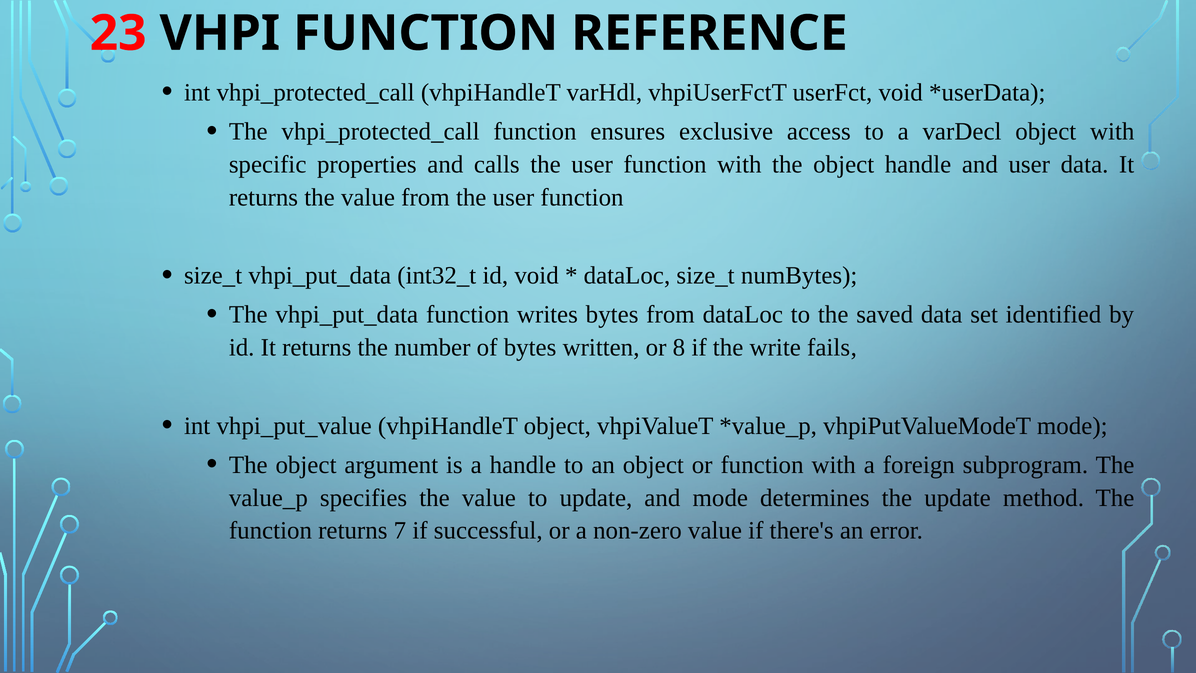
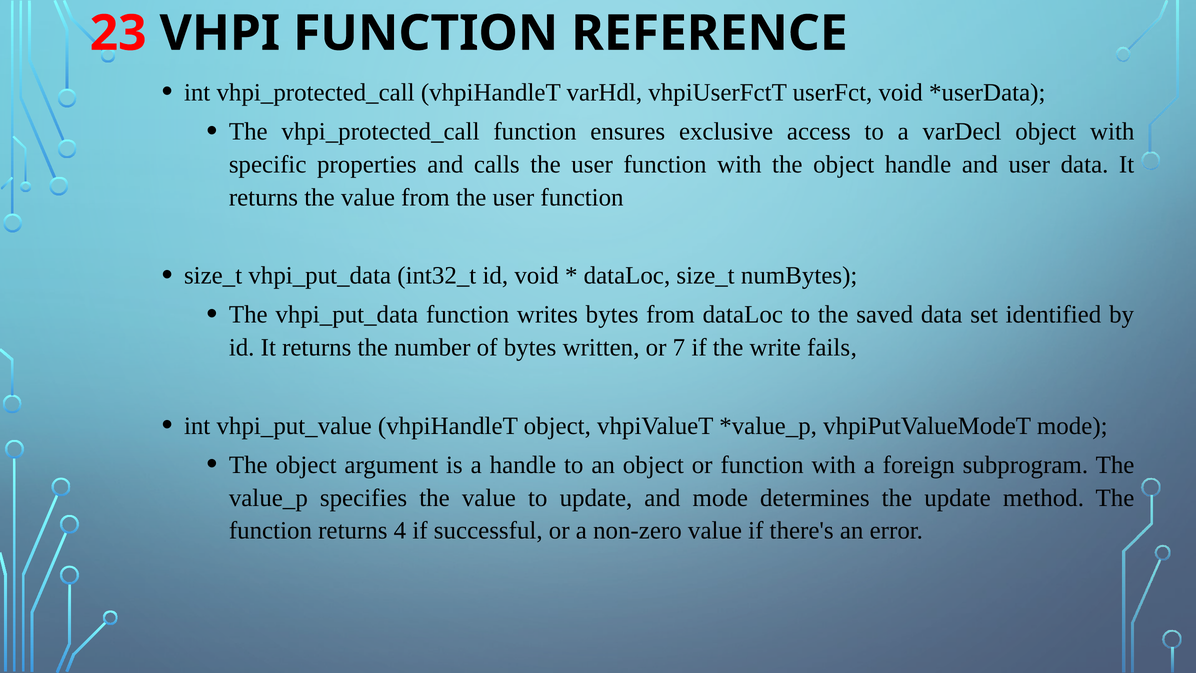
8: 8 -> 7
7: 7 -> 4
